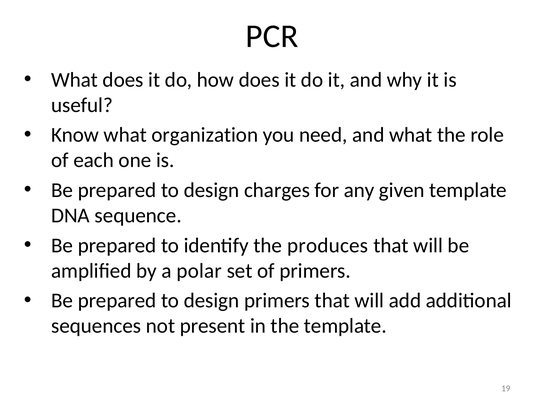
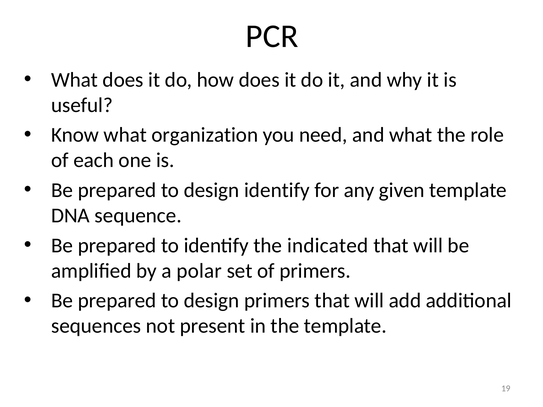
design charges: charges -> identify
produces: produces -> indicated
